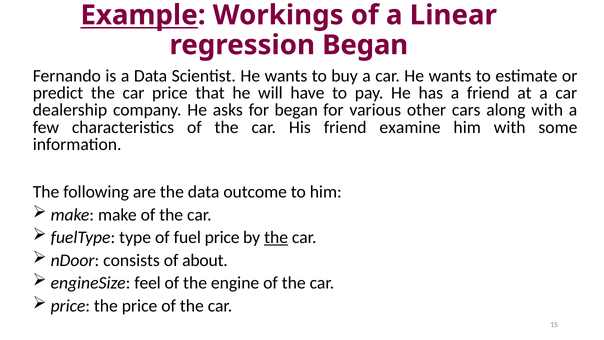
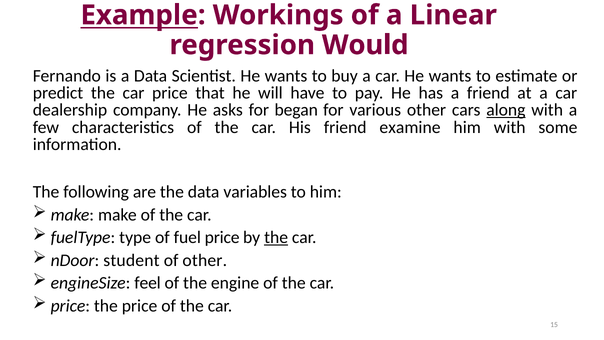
regression Began: Began -> Would
along underline: none -> present
outcome: outcome -> variables
consists: consists -> student
of about: about -> other
